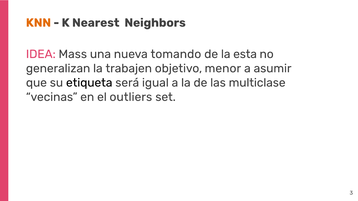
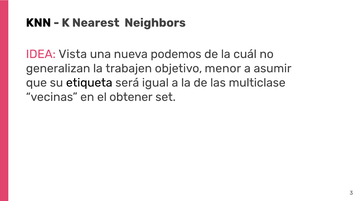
KNN colour: orange -> black
Mass: Mass -> Vista
tomando: tomando -> podemos
esta: esta -> cuál
outliers: outliers -> obtener
